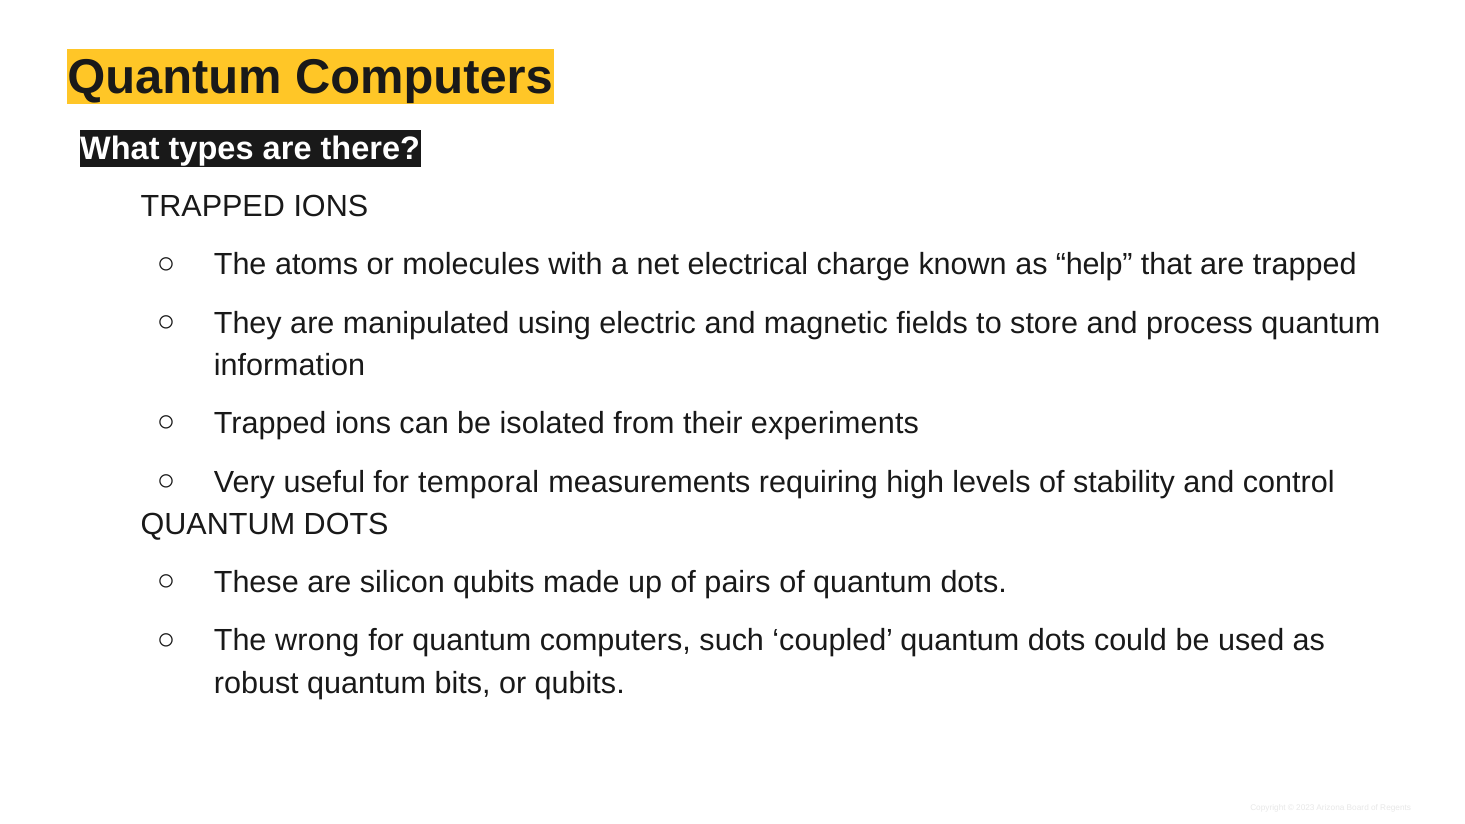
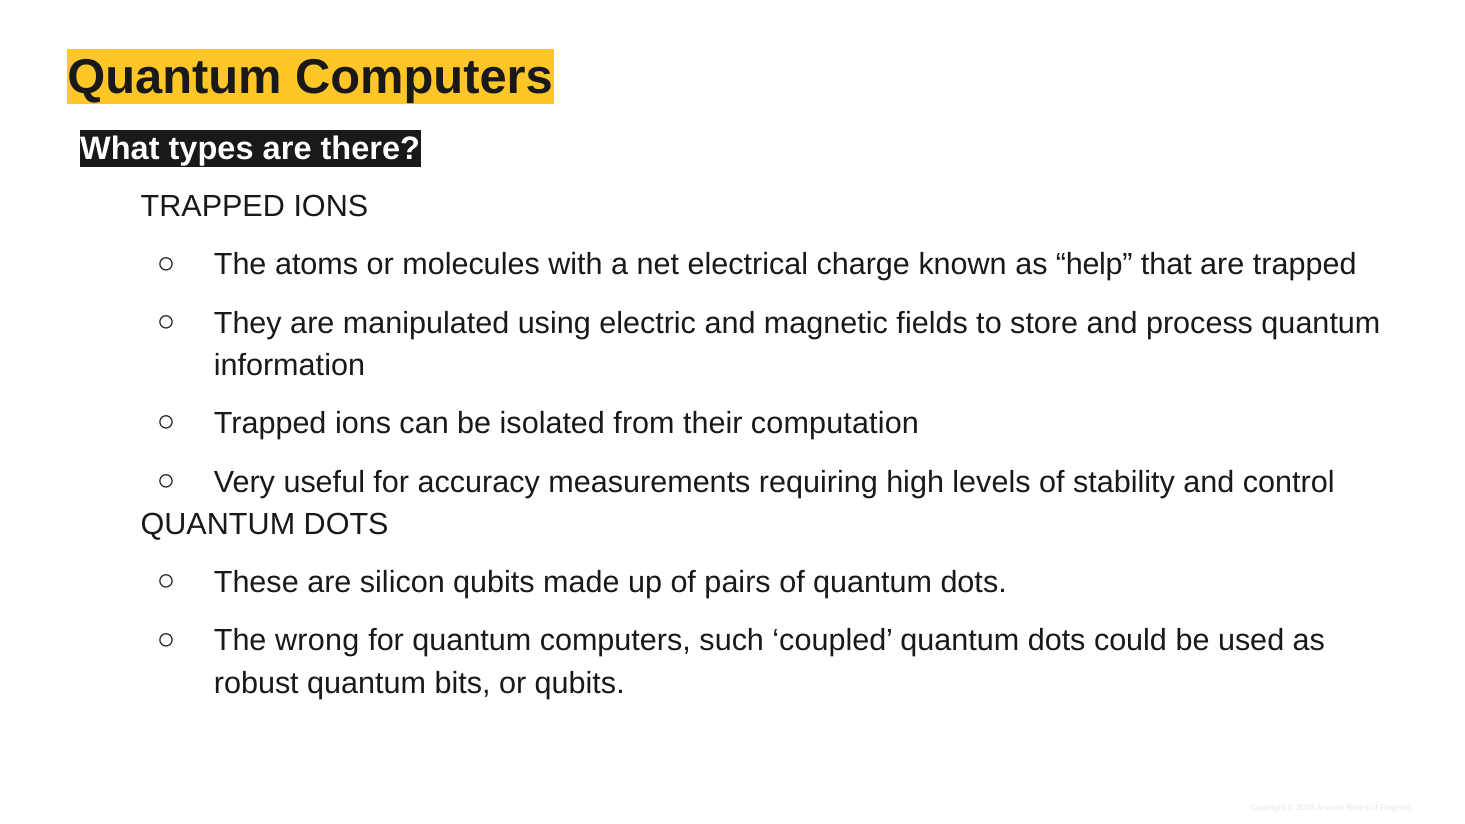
experiments: experiments -> computation
temporal: temporal -> accuracy
